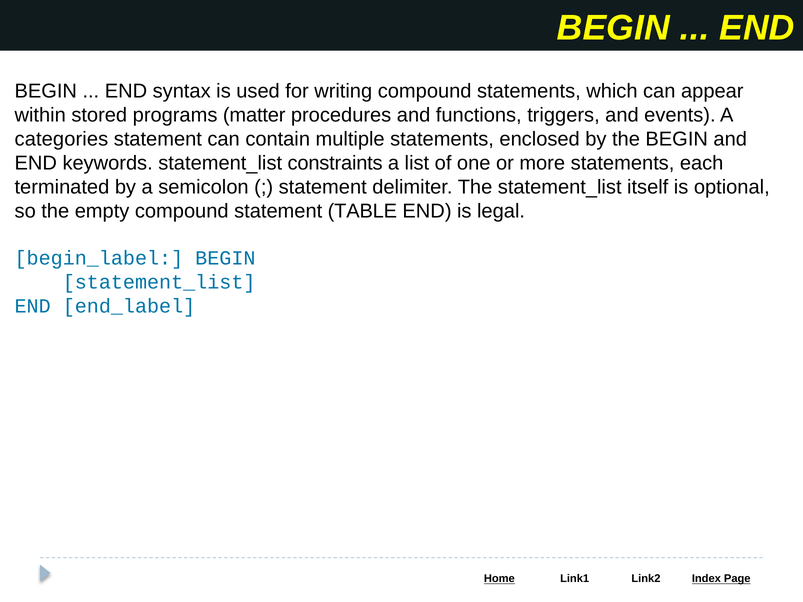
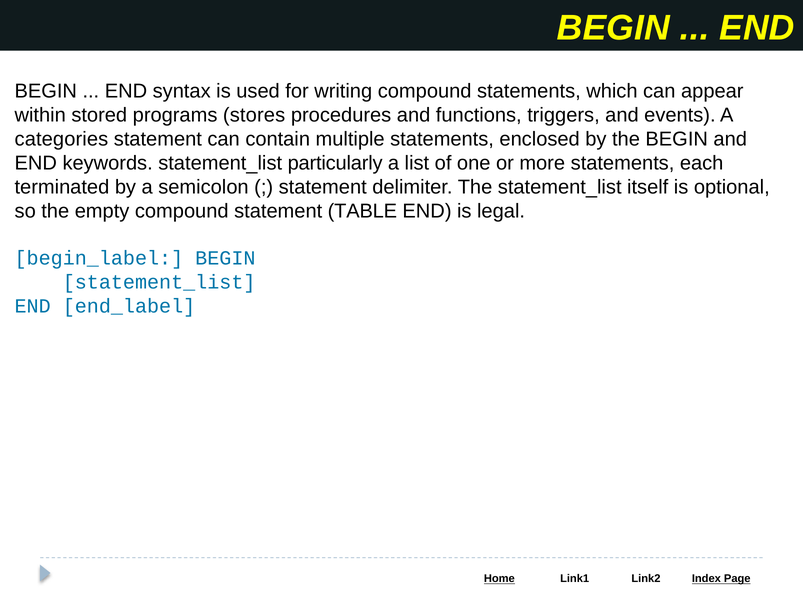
matter: matter -> stores
constraints: constraints -> particularly
